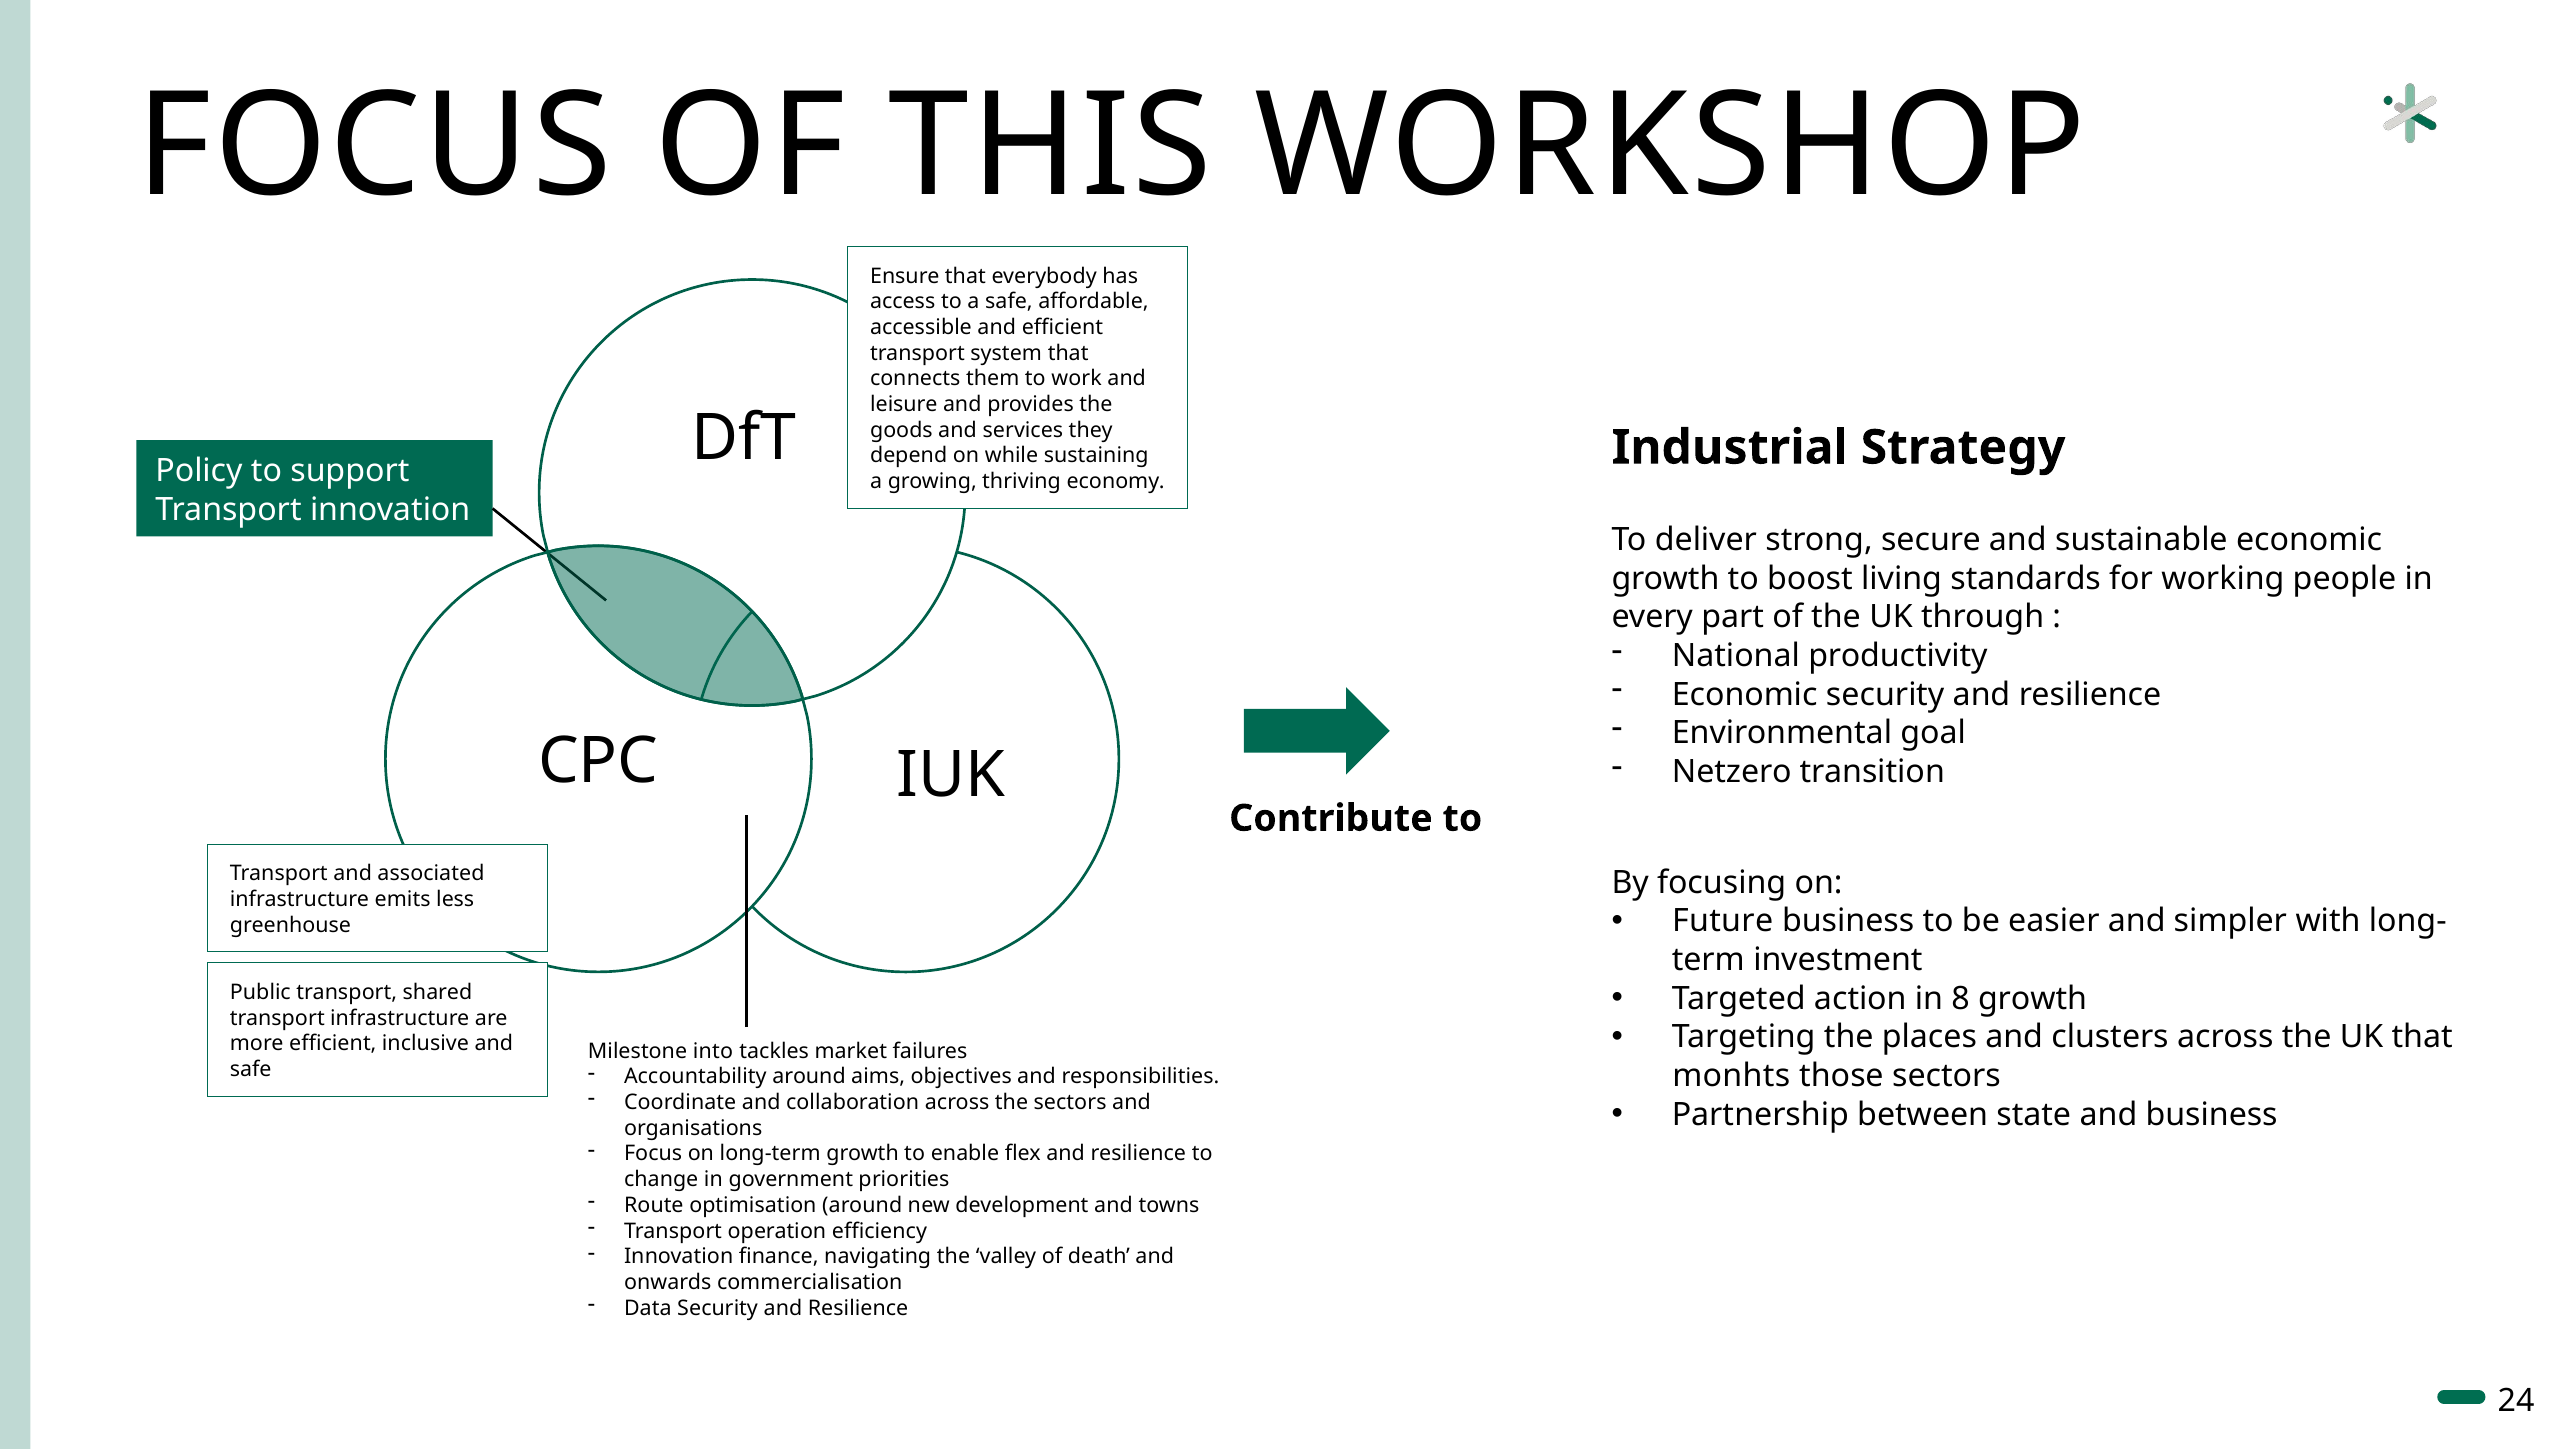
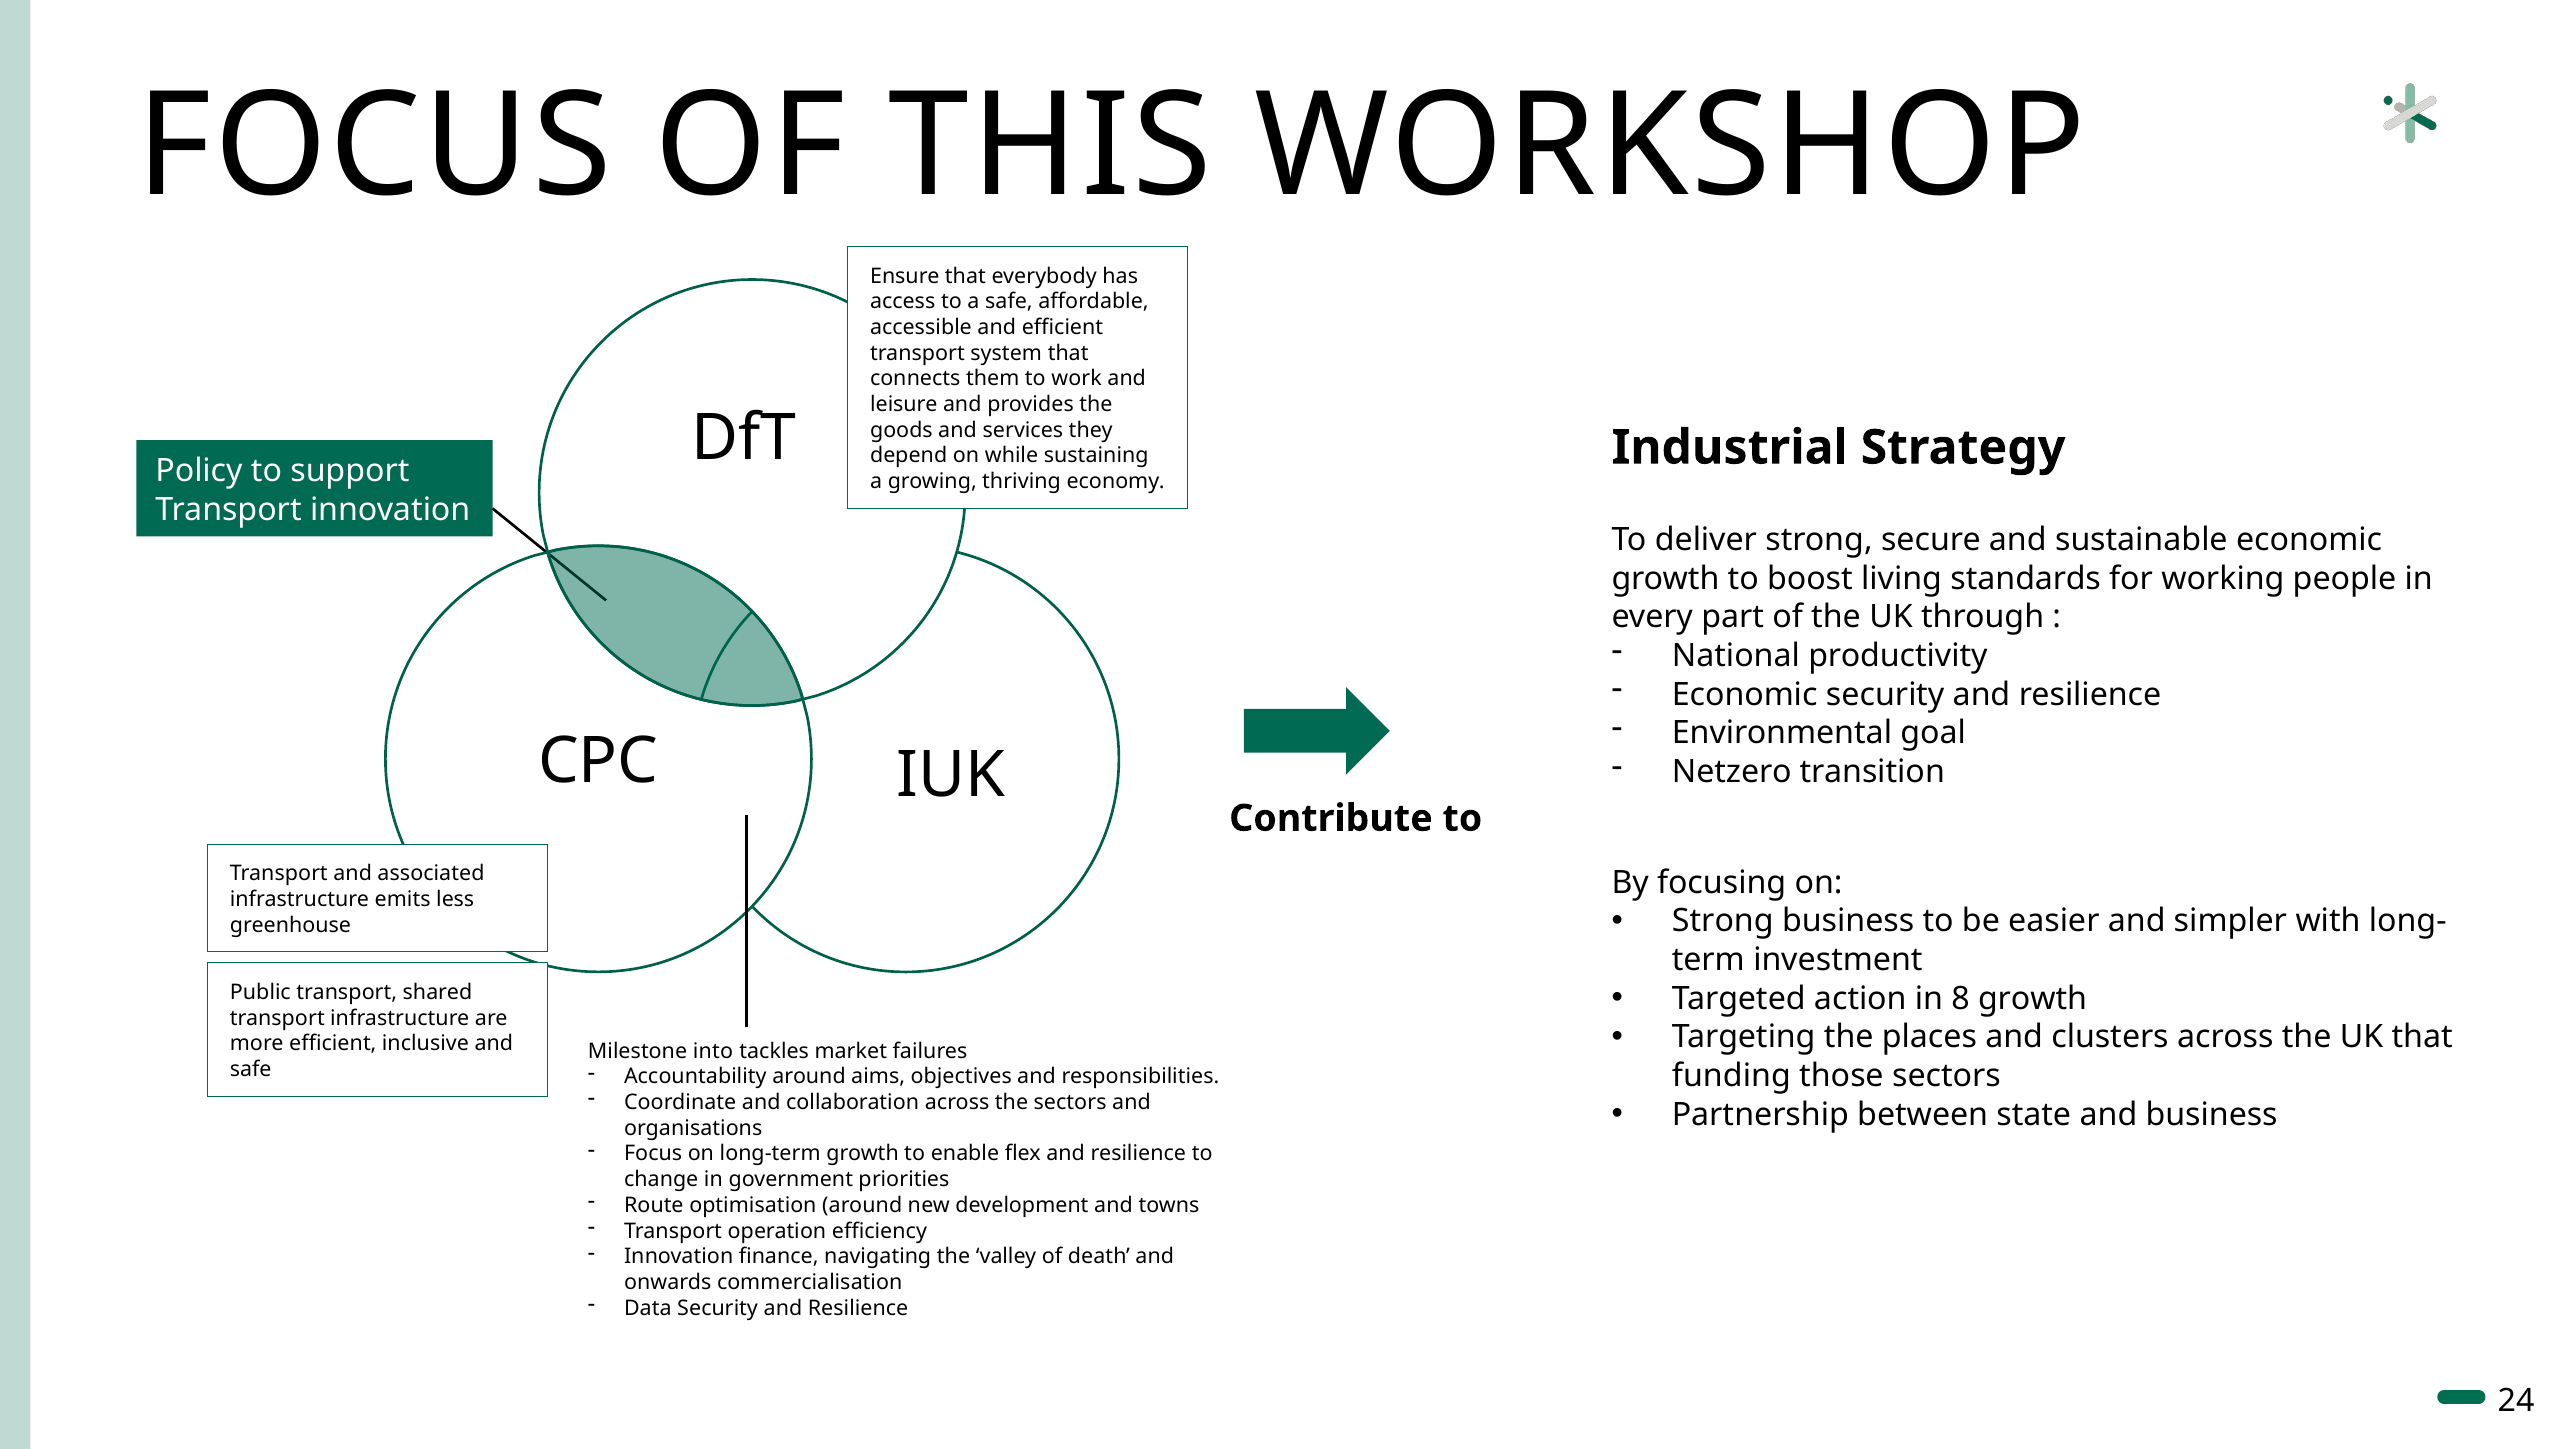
Future at (1723, 921): Future -> Strong
monhts: monhts -> funding
